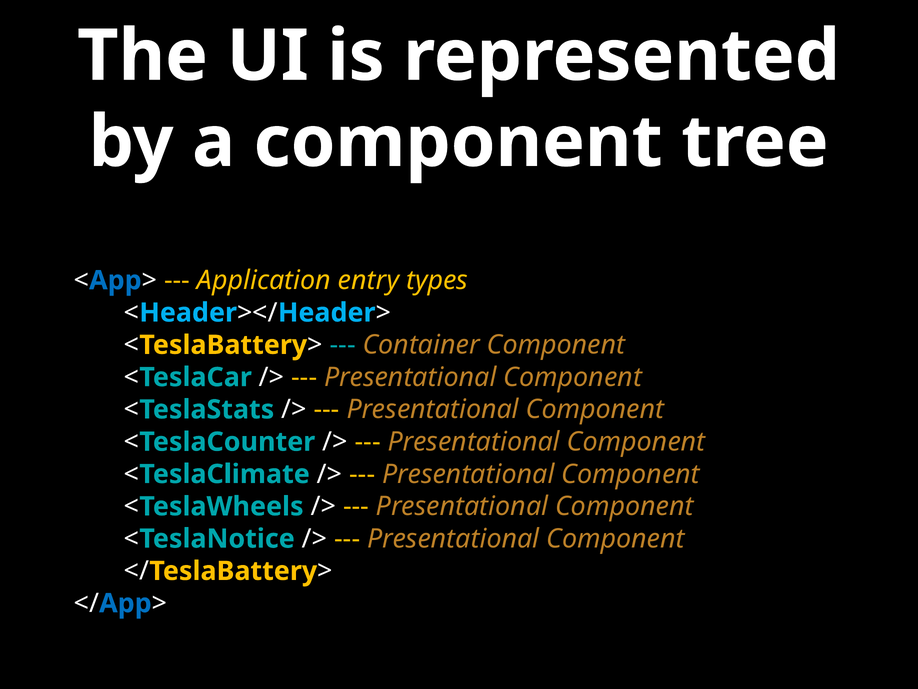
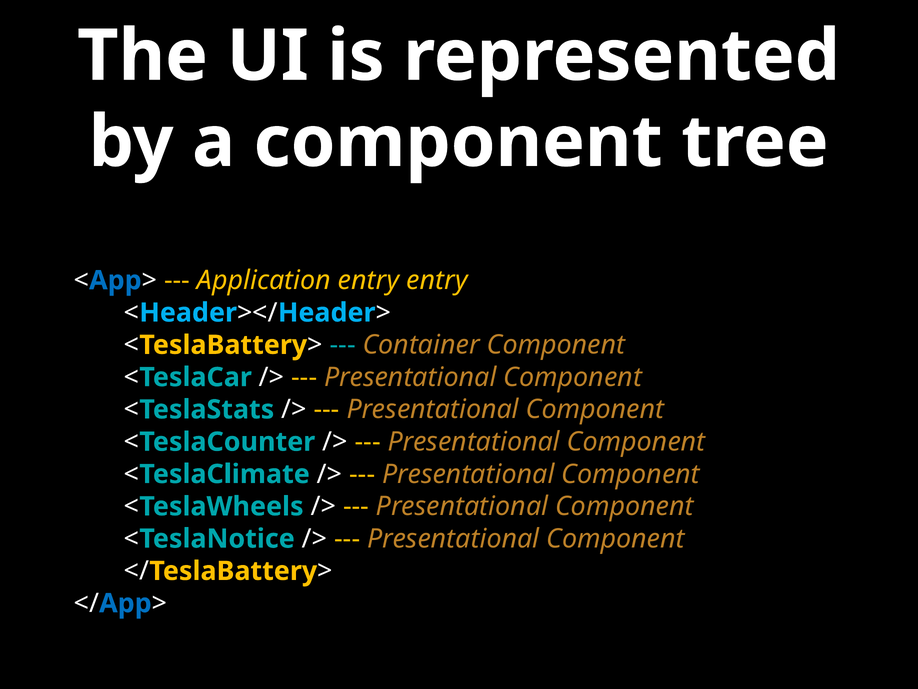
entry types: types -> entry
